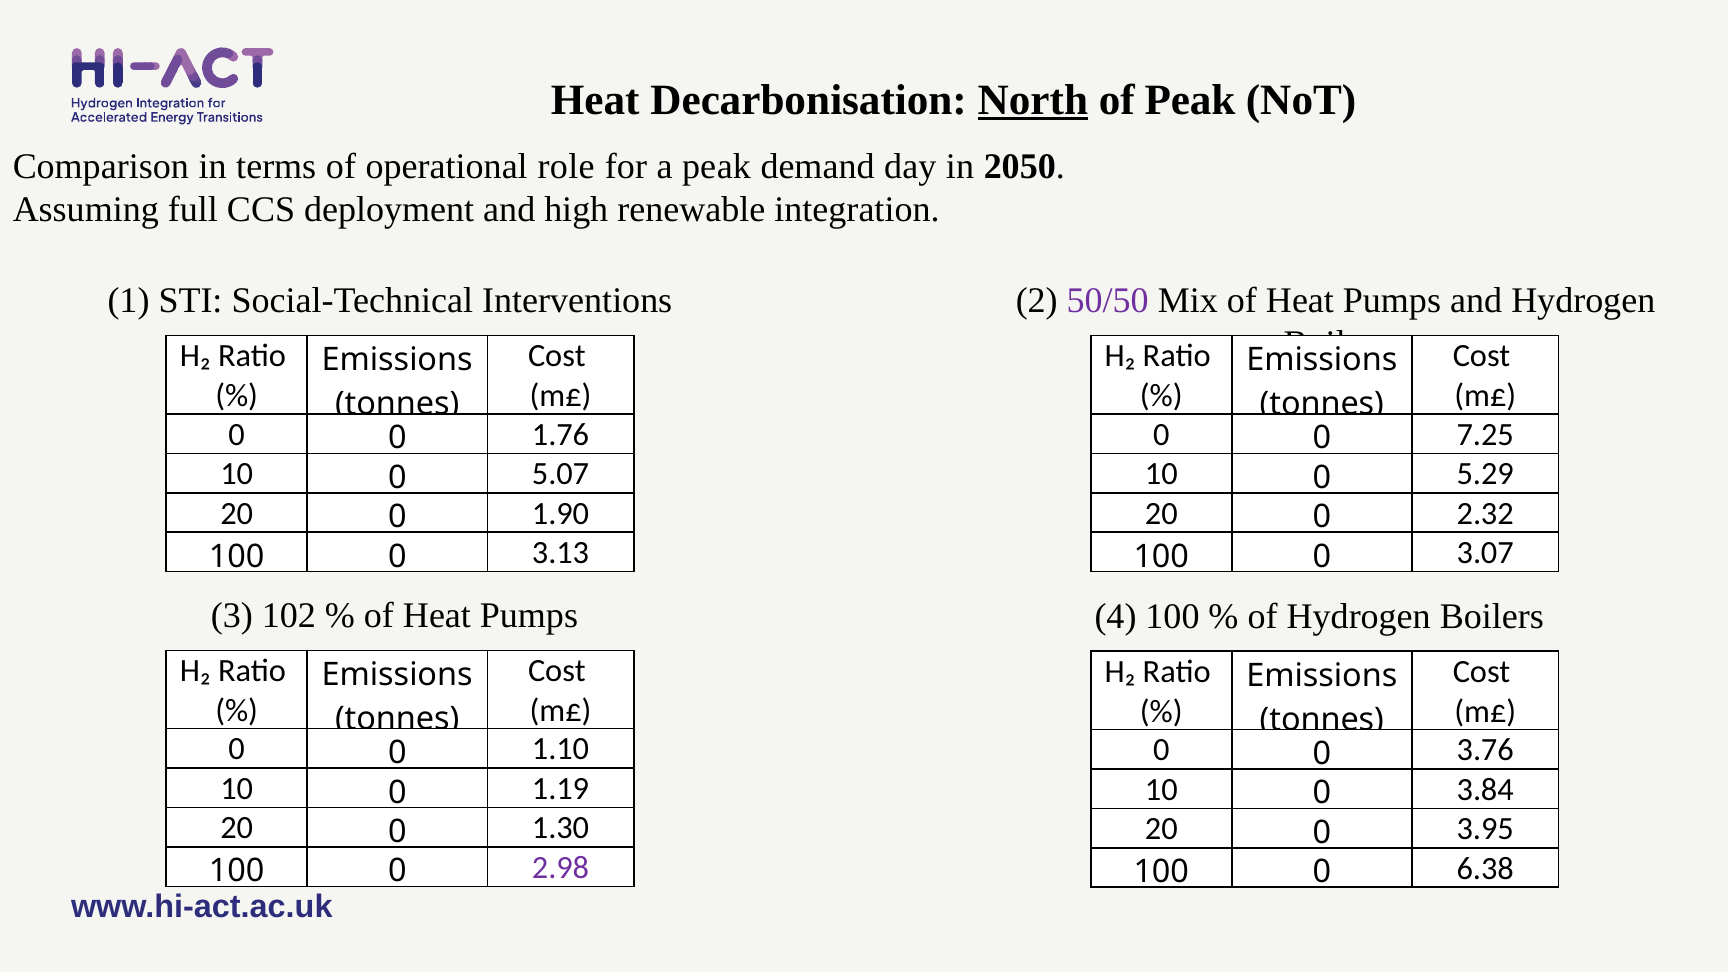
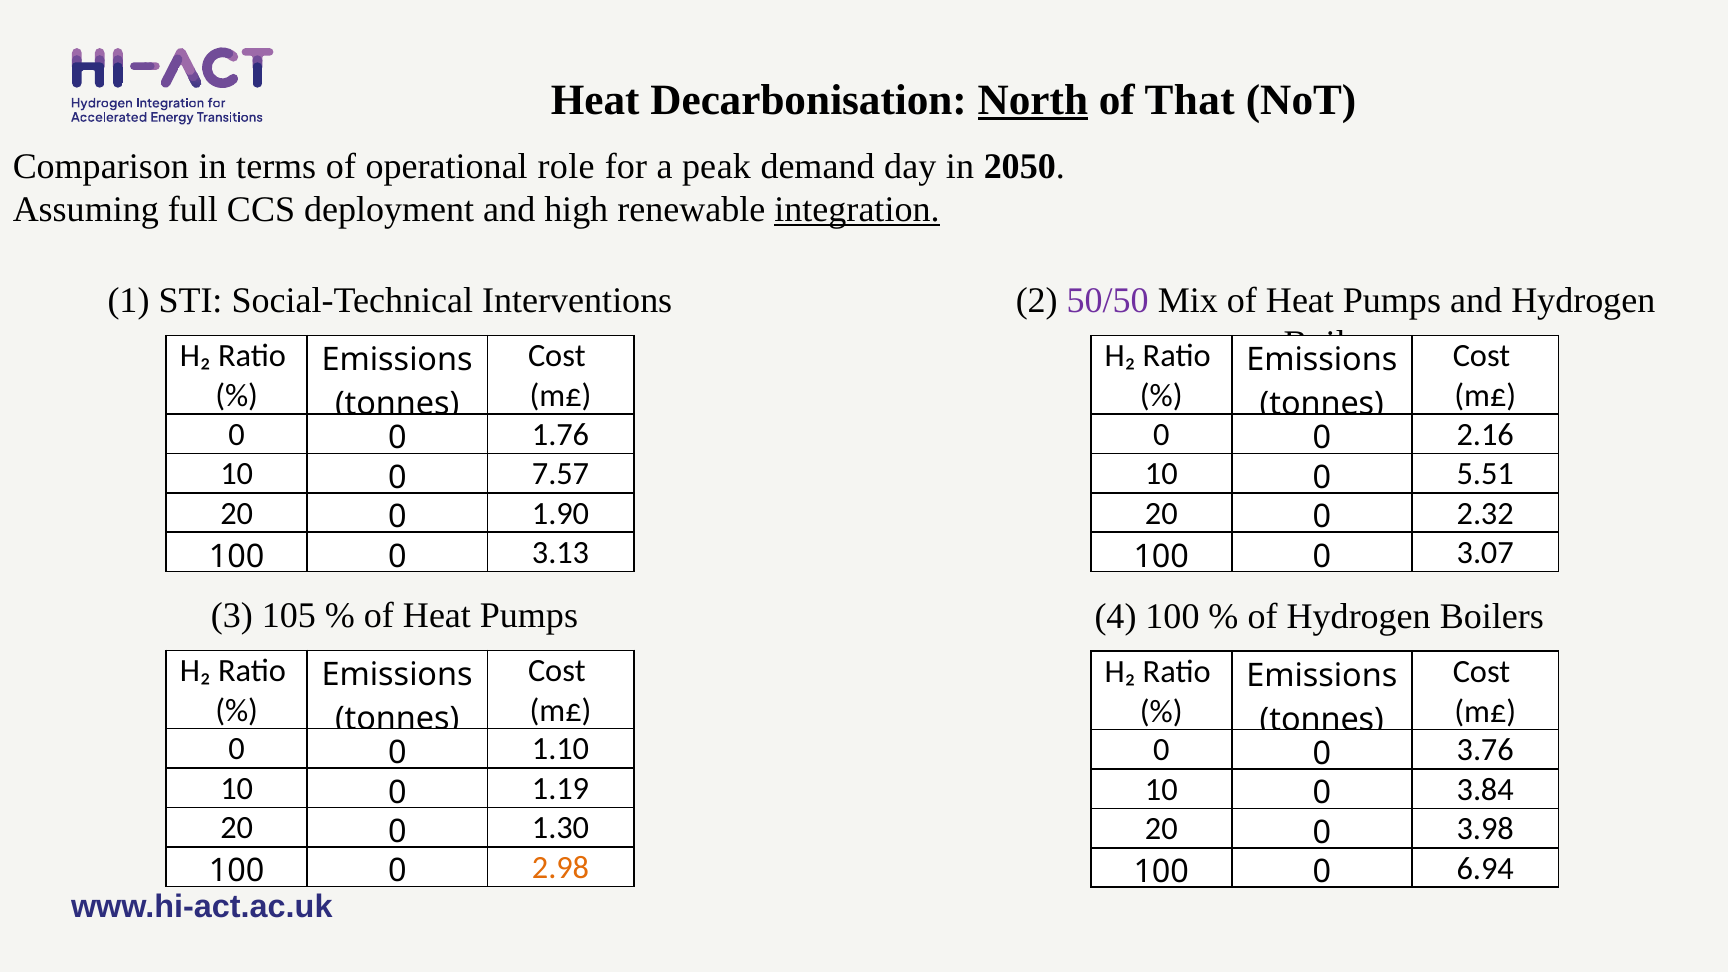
of Peak: Peak -> That
integration underline: none -> present
7.25: 7.25 -> 2.16
5.07: 5.07 -> 7.57
5.29: 5.29 -> 5.51
102: 102 -> 105
3.95: 3.95 -> 3.98
2.98 colour: purple -> orange
6.38: 6.38 -> 6.94
